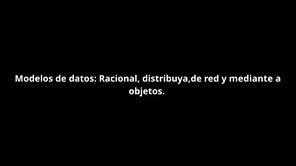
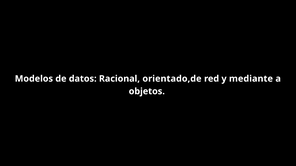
distribuya,de: distribuya,de -> orientado,de
